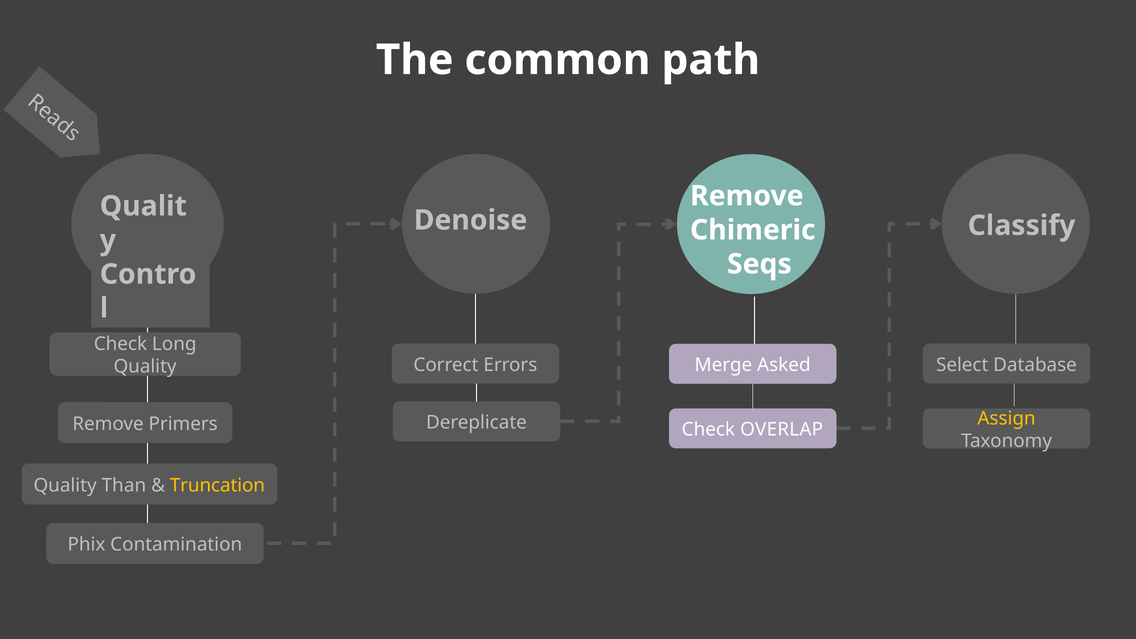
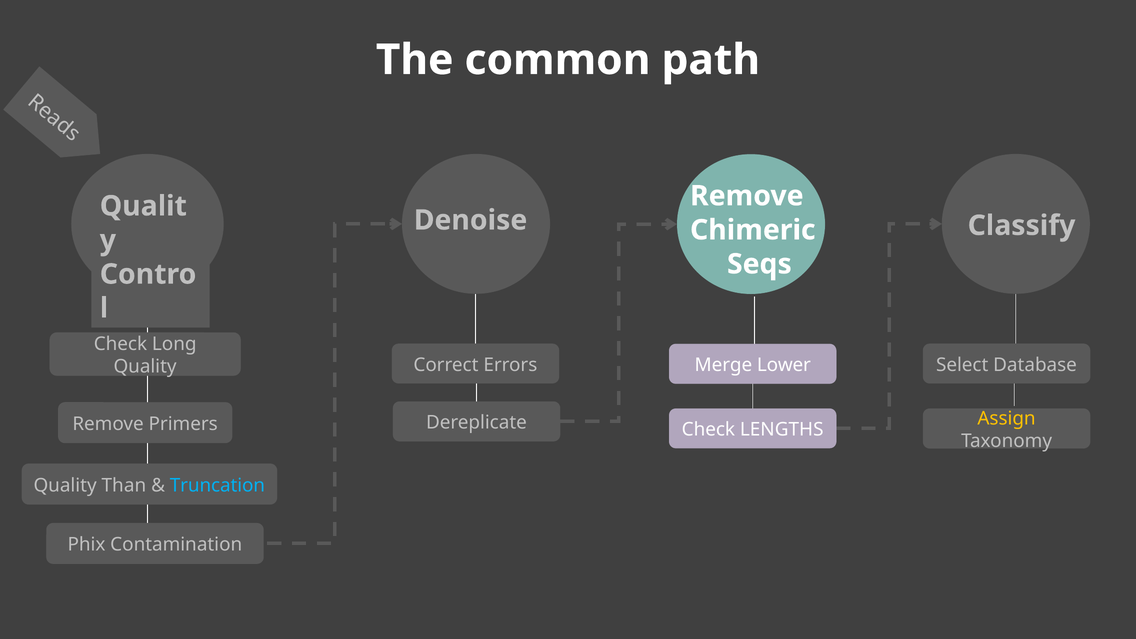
Asked: Asked -> Lower
OVERLAP: OVERLAP -> LENGTHS
Truncation colour: yellow -> light blue
